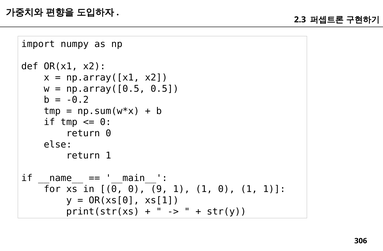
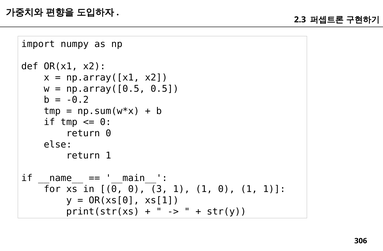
9: 9 -> 3
